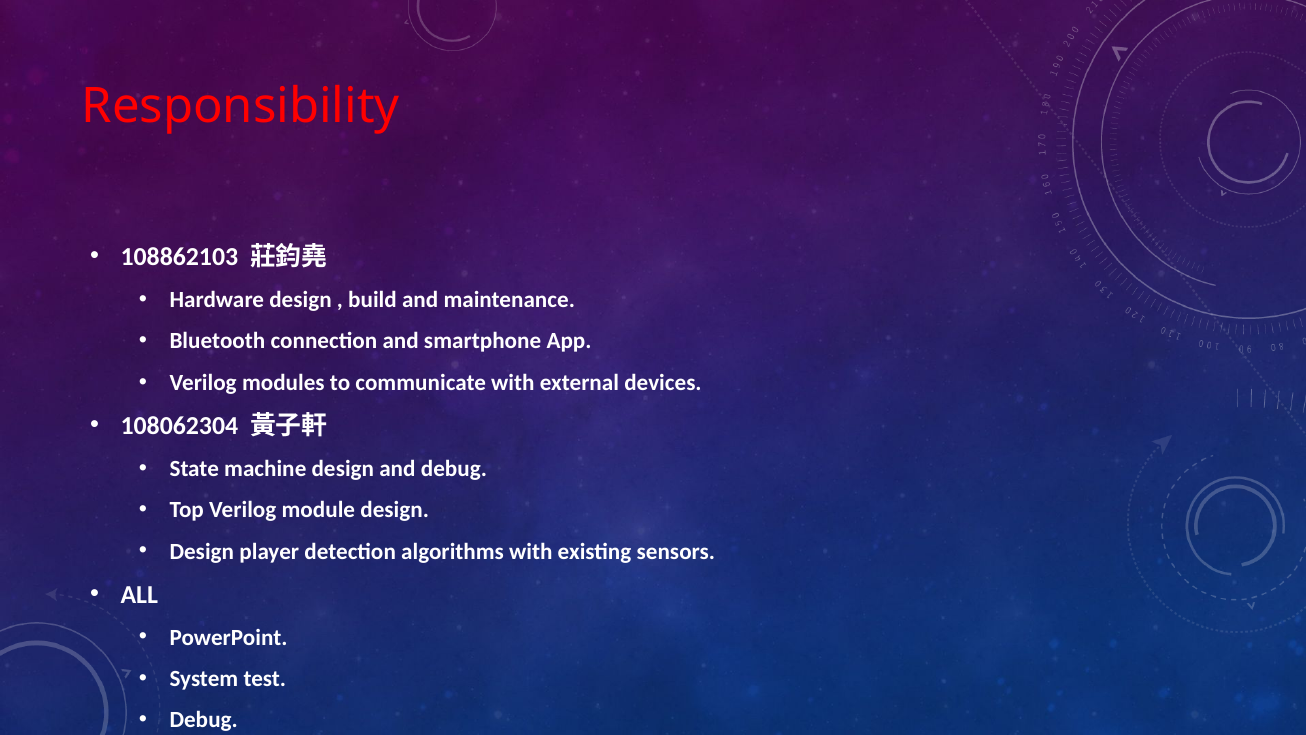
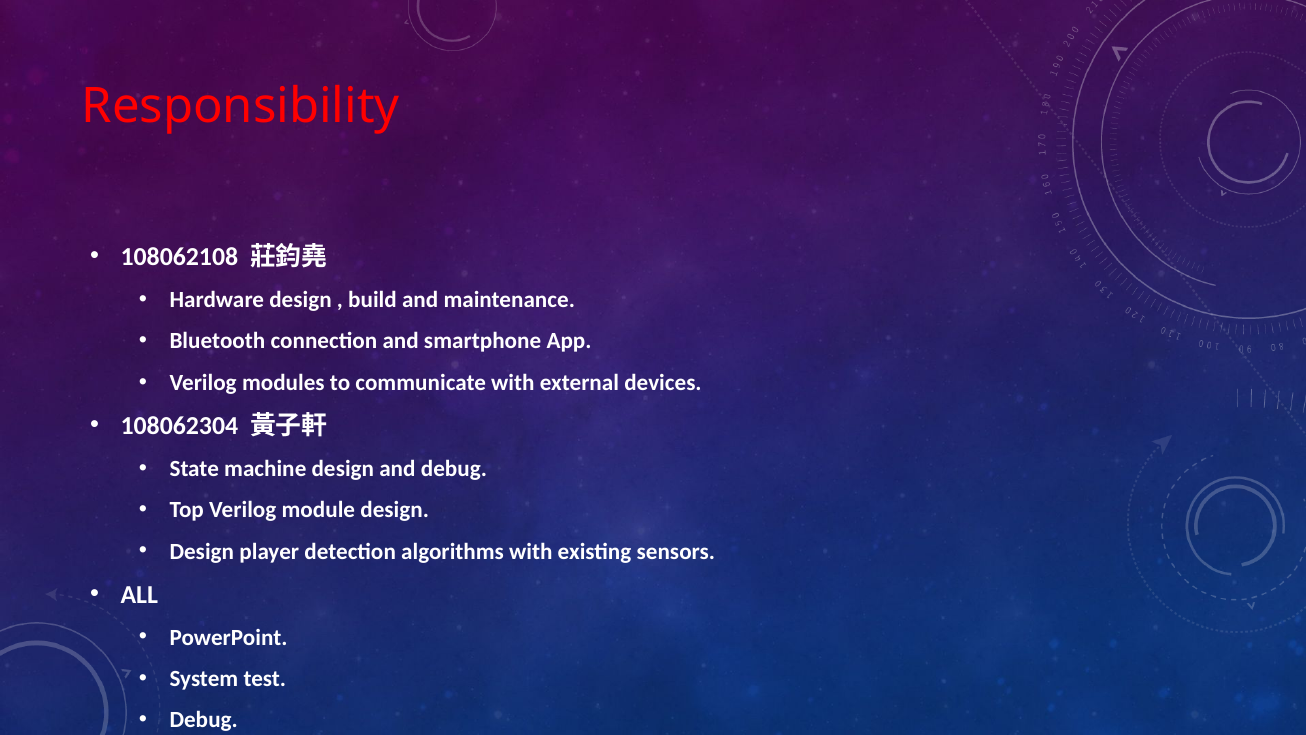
108862103: 108862103 -> 108062108
